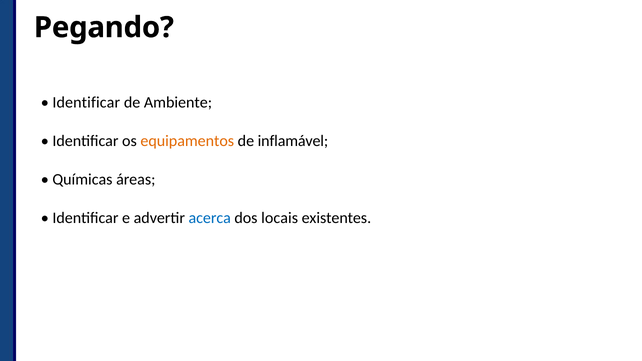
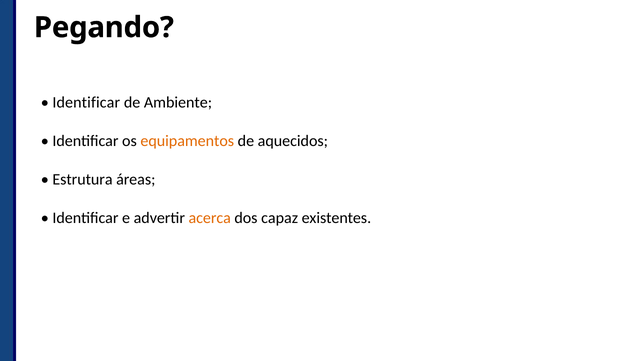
inflamável: inflamável -> aquecidos
Químicas: Químicas -> Estrutura
acerca colour: blue -> orange
locais: locais -> capaz
